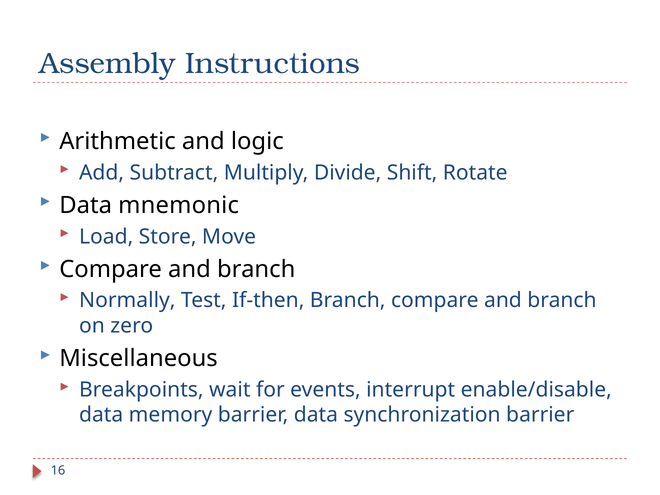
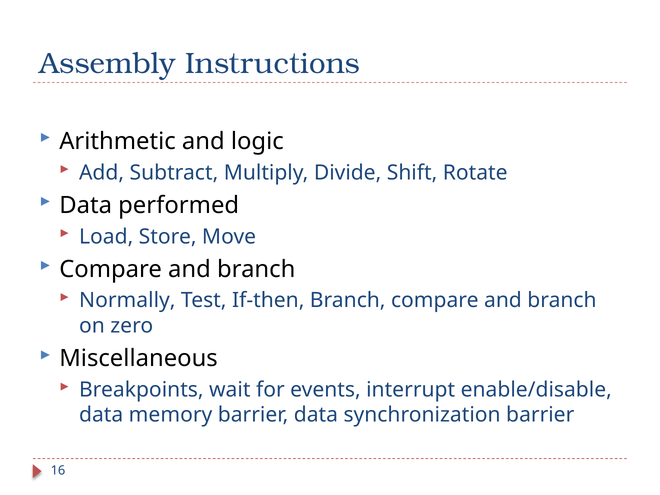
mnemonic: mnemonic -> performed
